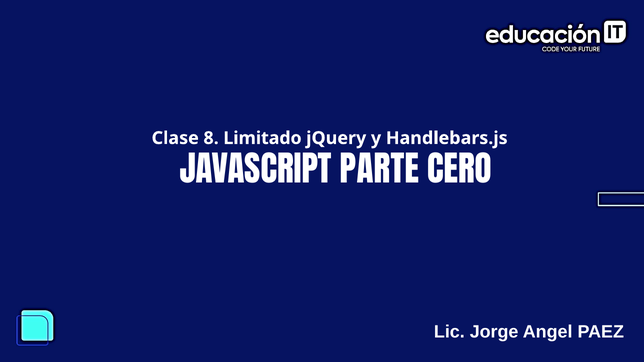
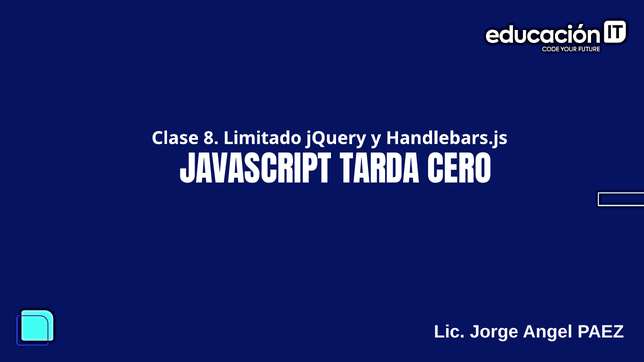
PARTE: PARTE -> TARDA
